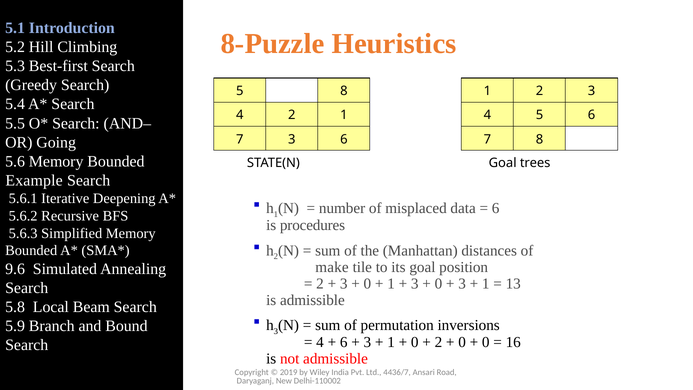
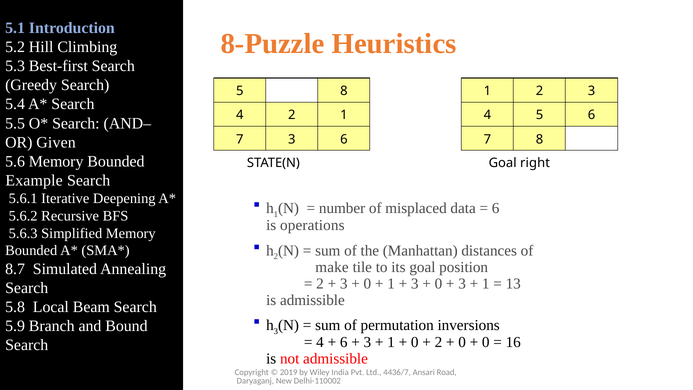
Going: Going -> Given
trees: trees -> right
procedures: procedures -> operations
9.6: 9.6 -> 8.7
